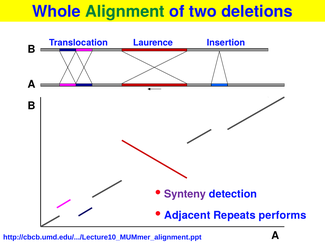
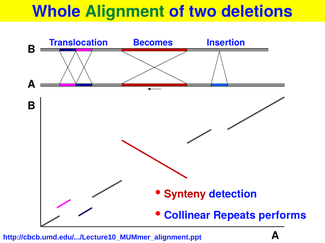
Laurence: Laurence -> Becomes
Synteny colour: purple -> red
Adjacent: Adjacent -> Collinear
